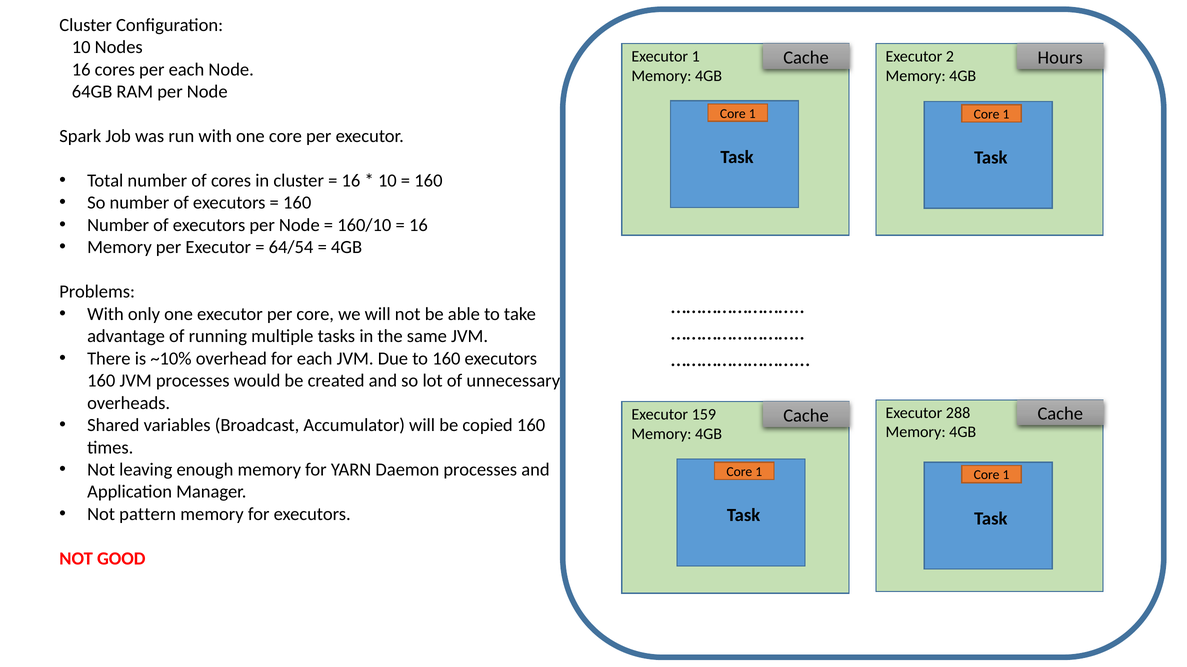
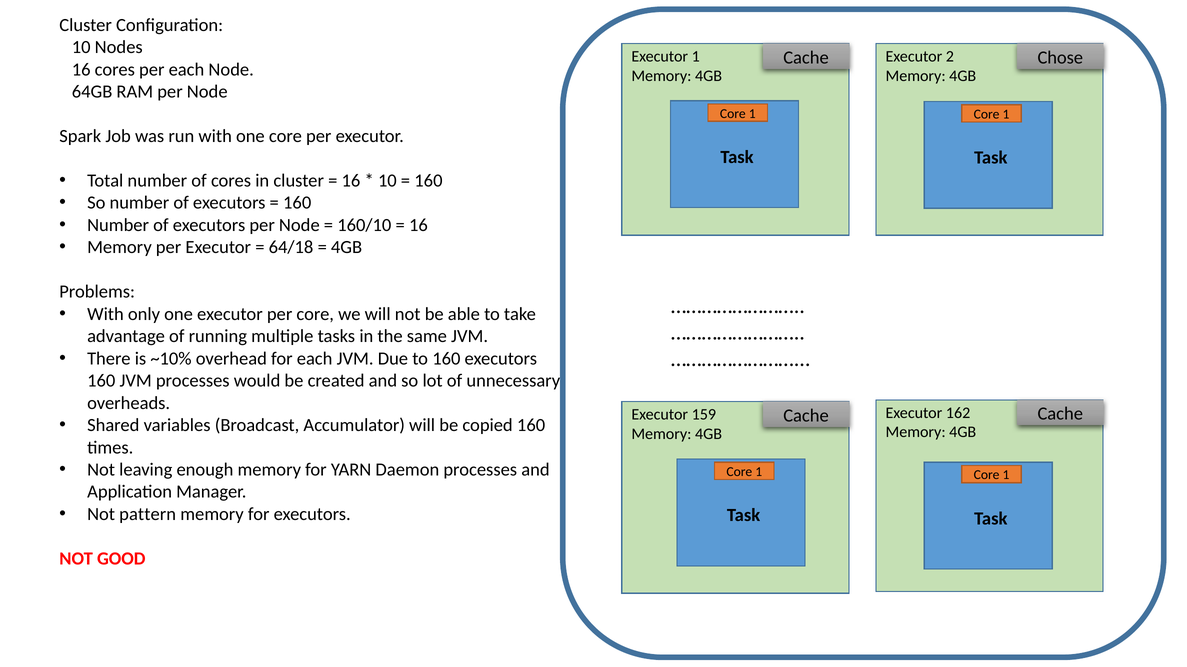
Hours: Hours -> Chose
64/54: 64/54 -> 64/18
288: 288 -> 162
